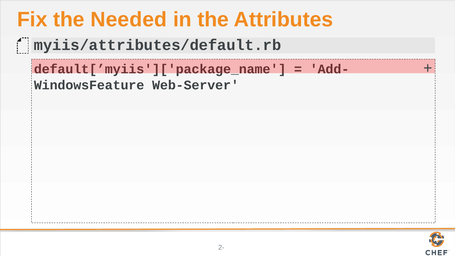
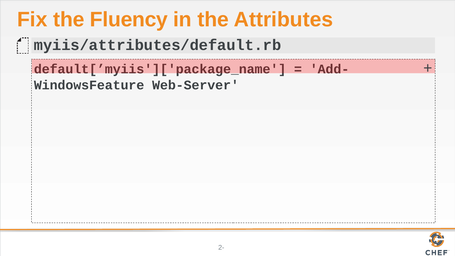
Needed: Needed -> Fluency
